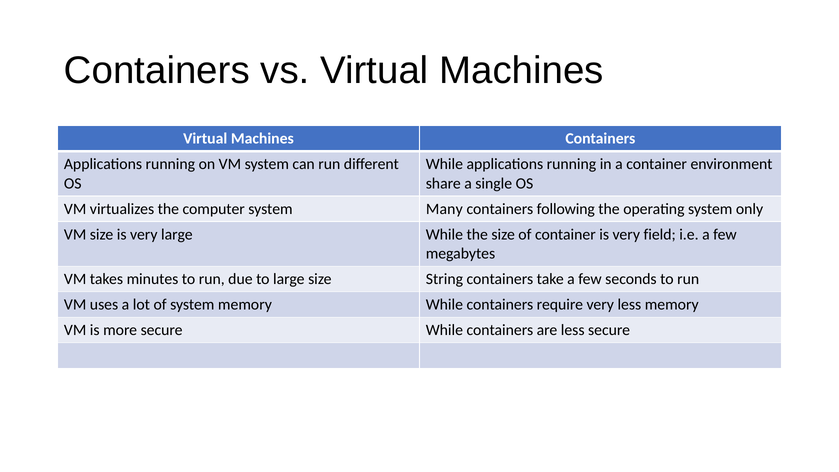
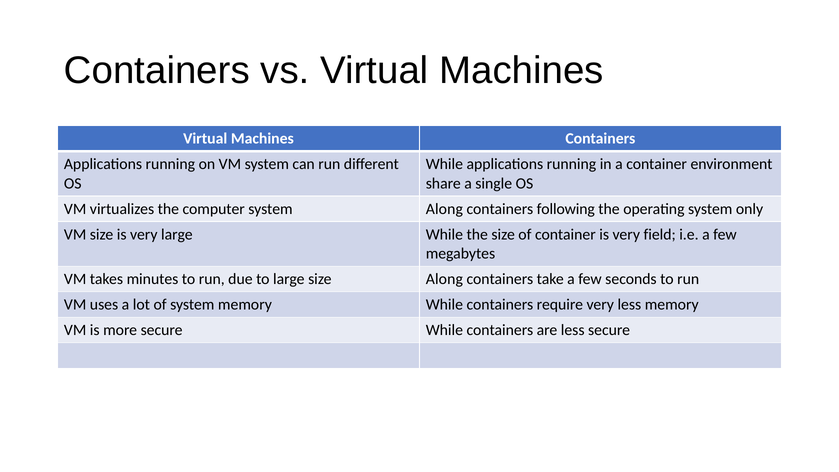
system Many: Many -> Along
size String: String -> Along
